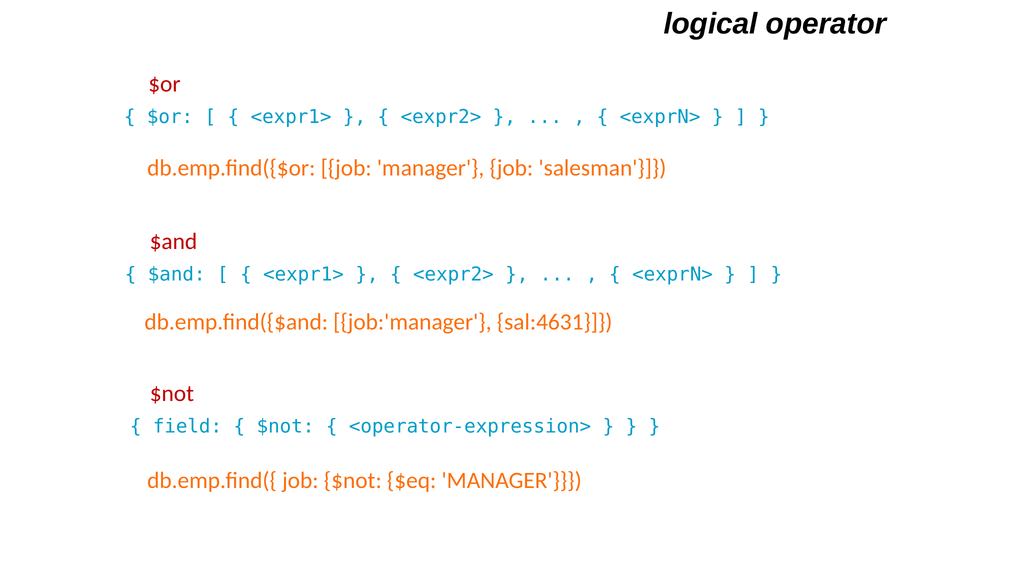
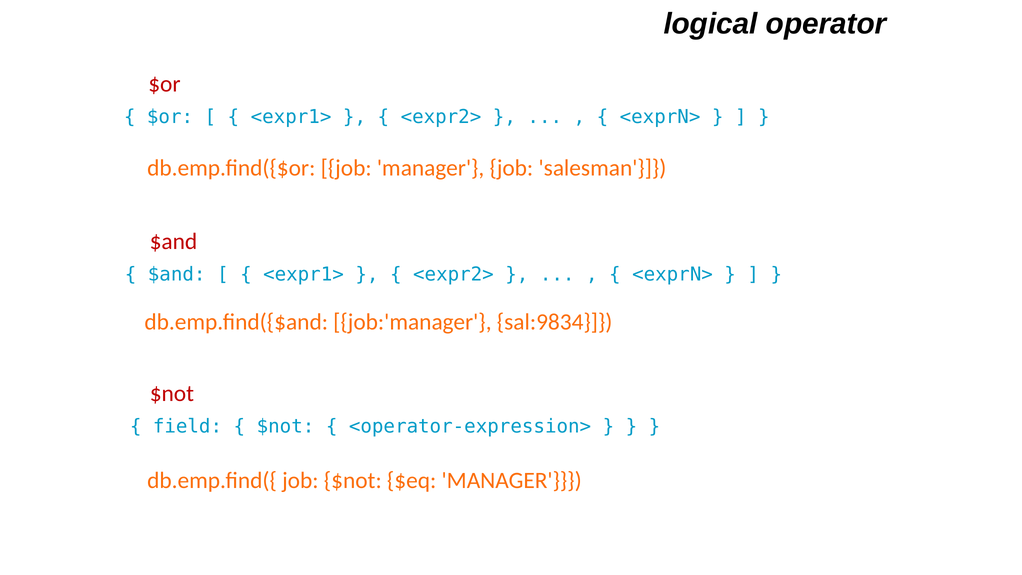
sal:4631: sal:4631 -> sal:9834
